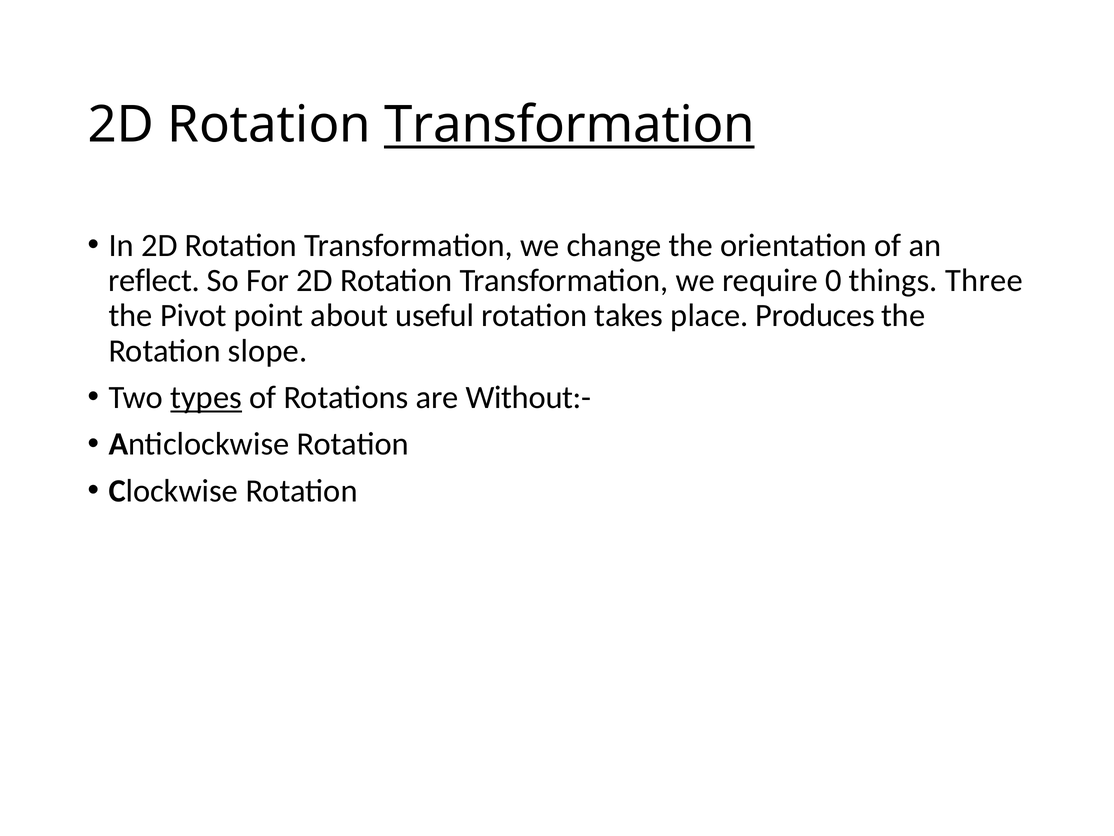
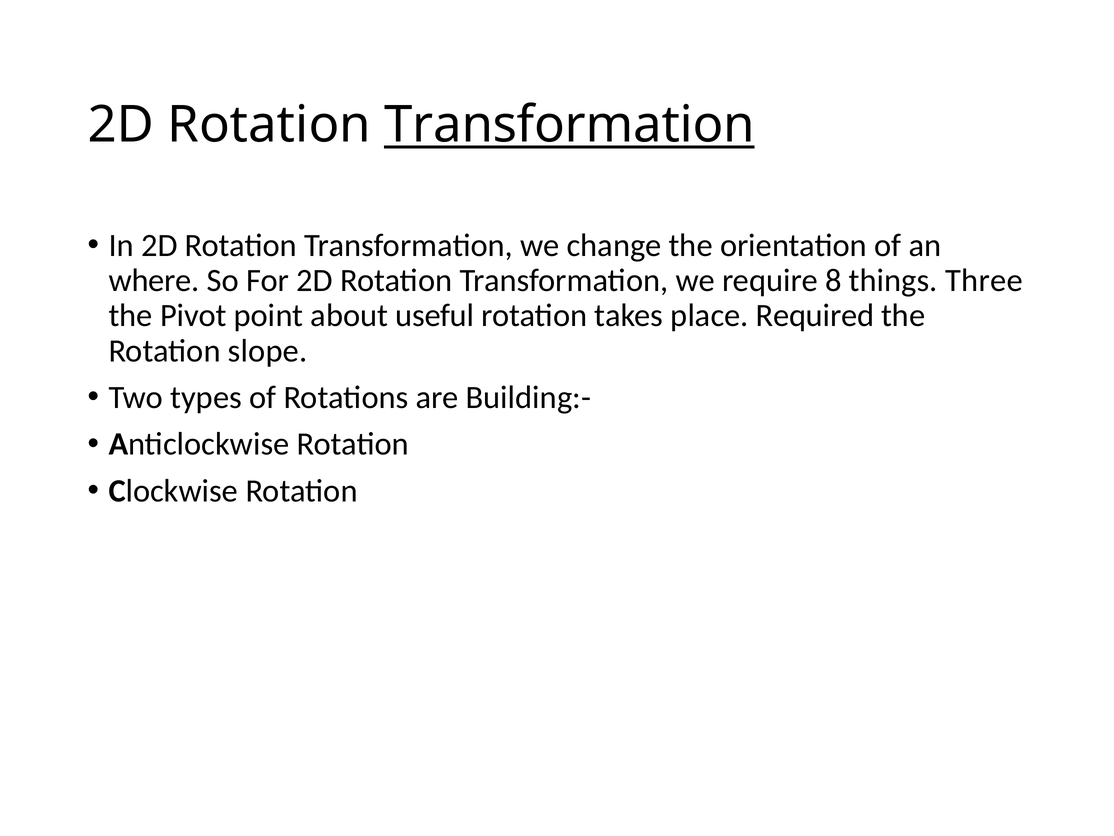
reflect: reflect -> where
0: 0 -> 8
Produces: Produces -> Required
types underline: present -> none
Without:-: Without:- -> Building:-
